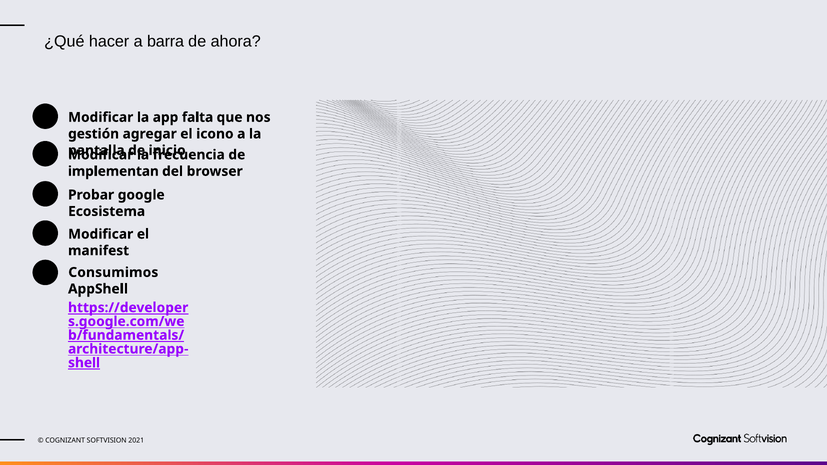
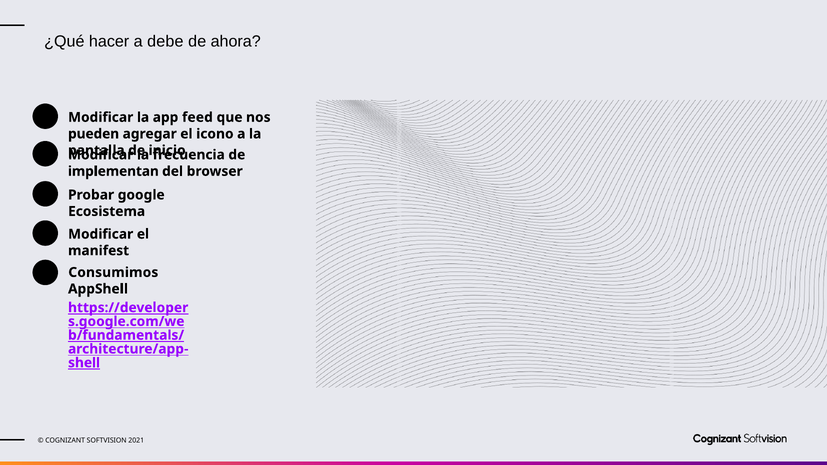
barra: barra -> debe
falta: falta -> feed
gestión: gestión -> pueden
